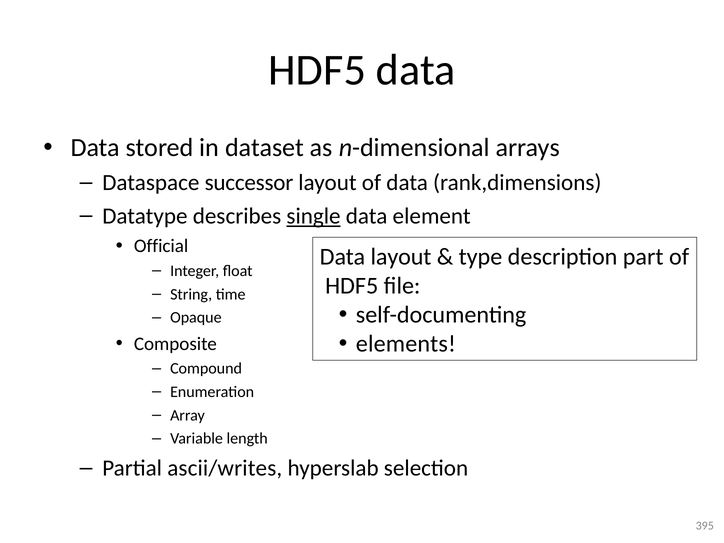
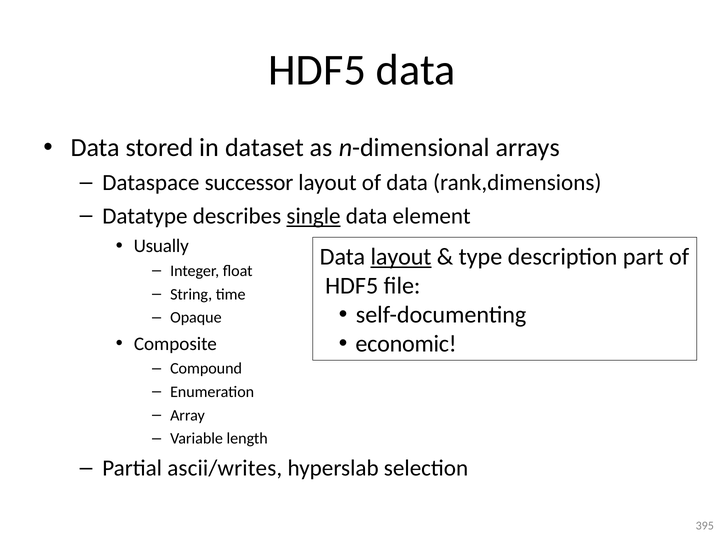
Official: Official -> Usually
layout at (401, 257) underline: none -> present
elements: elements -> economic
